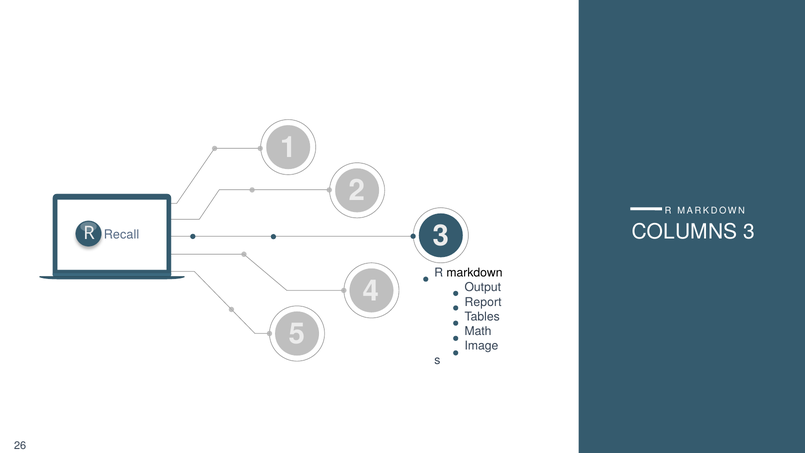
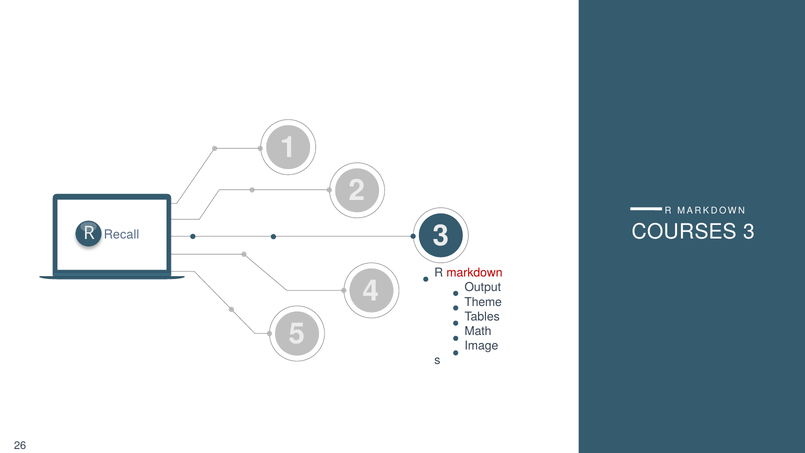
COLUMNS: COLUMNS -> COURSES
markdown at (475, 273) colour: black -> red
Report: Report -> Theme
